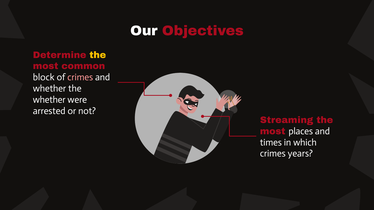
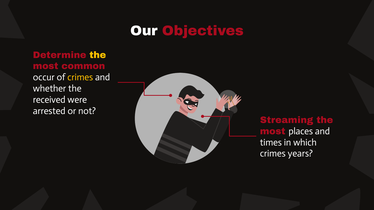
block: block -> occur
crimes at (80, 77) colour: pink -> yellow
whether at (49, 100): whether -> received
